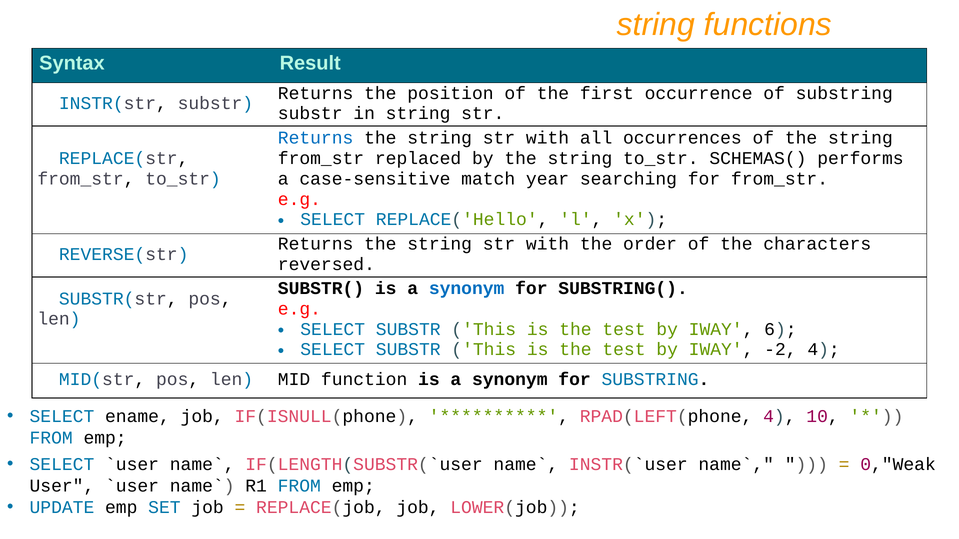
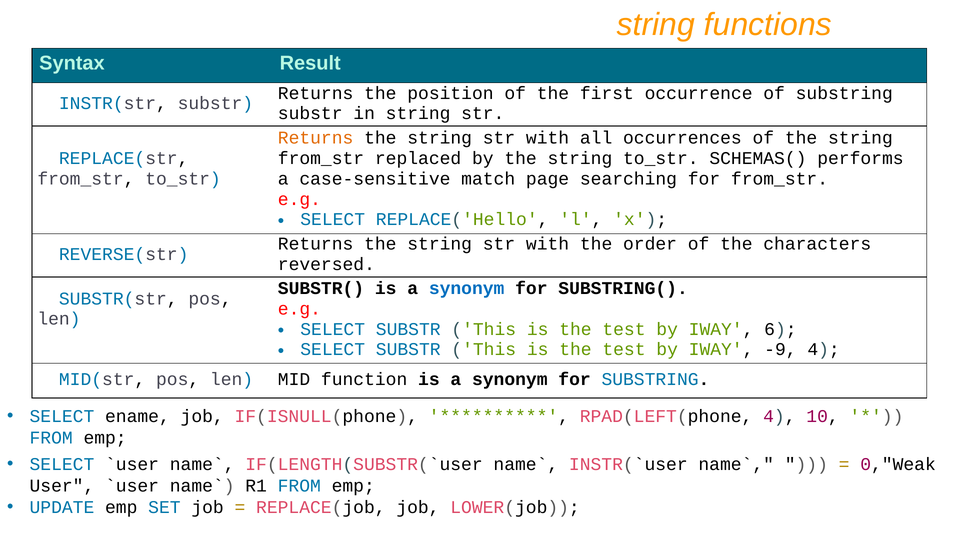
Returns at (316, 138) colour: blue -> orange
year: year -> page
-2: -2 -> -9
